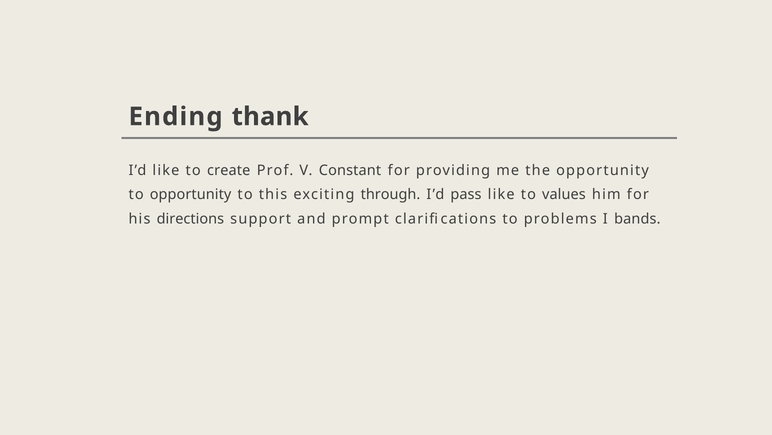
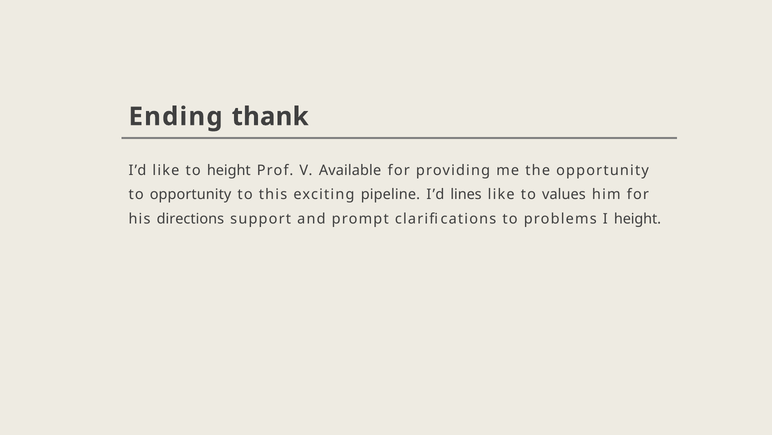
to create: create -> height
Constant: Constant -> Available
through: through -> pipeline
pass: pass -> lines
I bands: bands -> height
